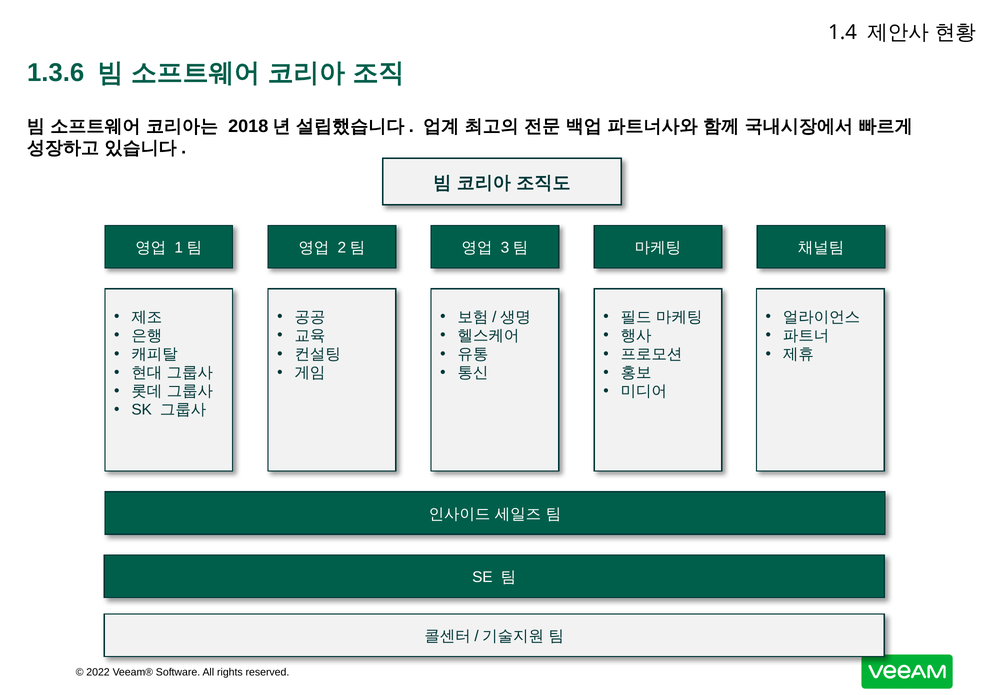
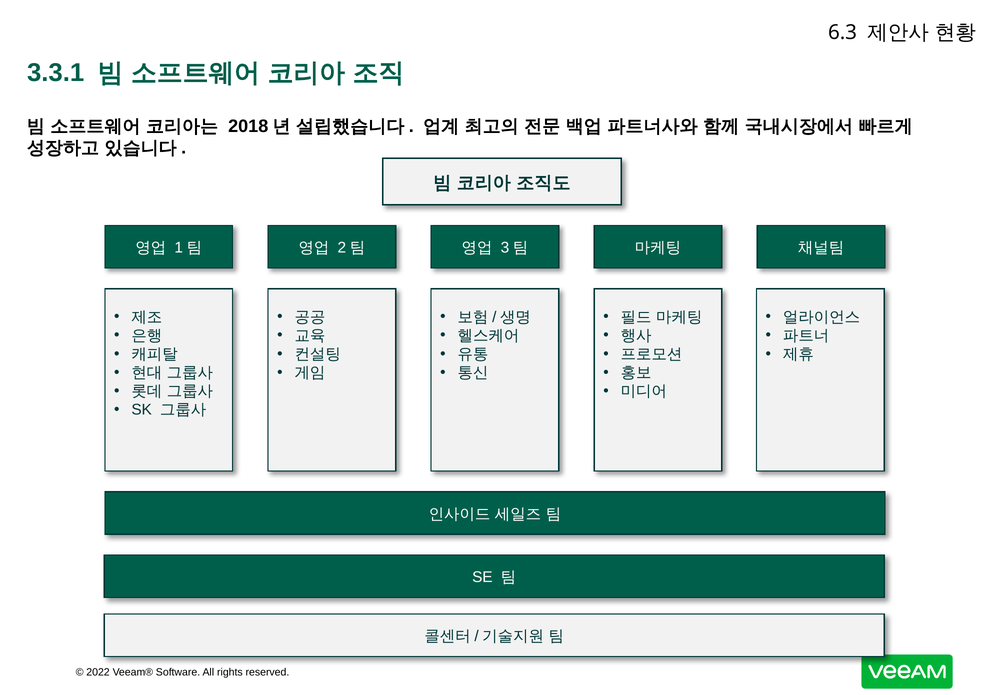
1.4: 1.4 -> 6.3
1.3.6: 1.3.6 -> 3.3.1
